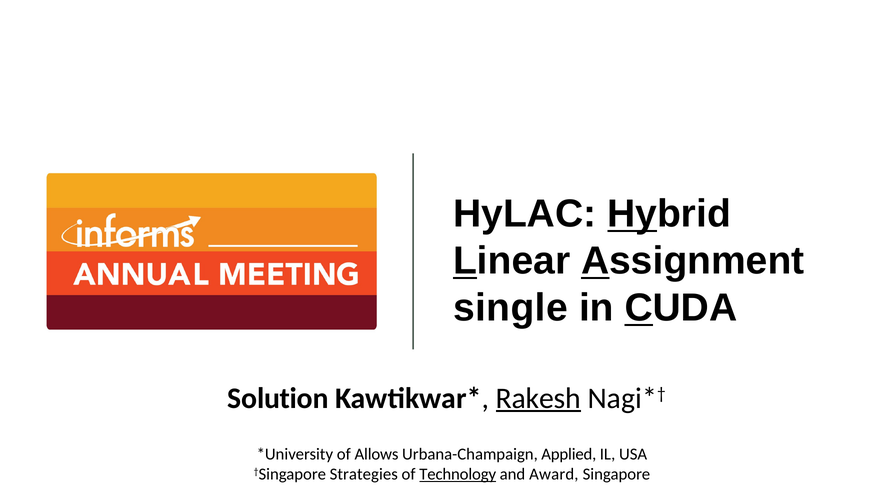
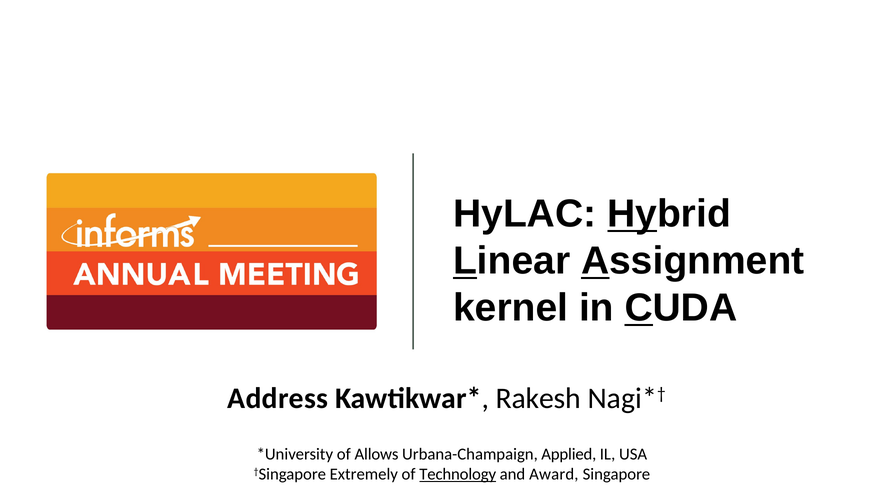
single: single -> kernel
Solution: Solution -> Address
Rakesh underline: present -> none
Strategies: Strategies -> Extremely
